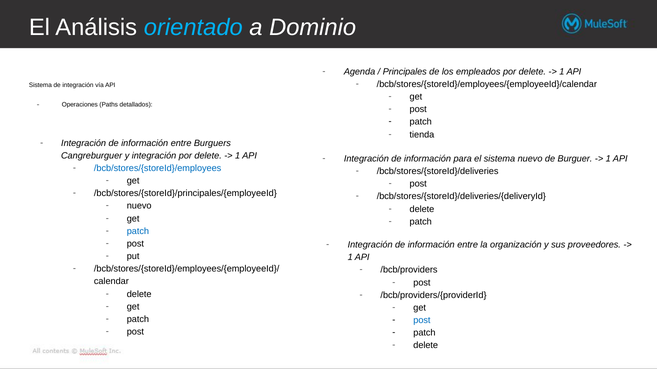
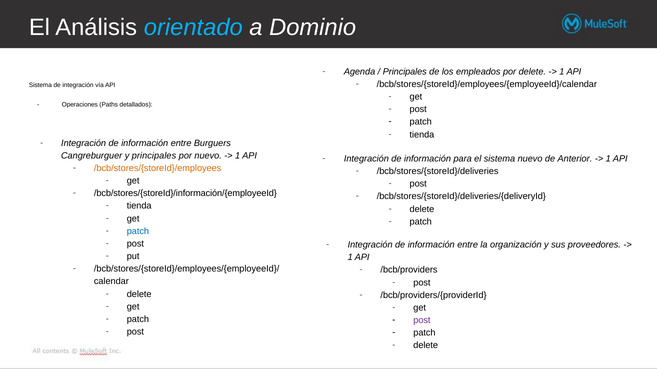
y integración: integración -> principales
delete at (208, 156): delete -> nuevo
Burguer: Burguer -> Anterior
/bcb/stores/{storeId}/employees colour: blue -> orange
/bcb/stores/{storeId}/principales/{employeeId: /bcb/stores/{storeId}/principales/{employeeId -> /bcb/stores/{storeId}/información/{employeeId
nuevo at (139, 206): nuevo -> tienda
post at (422, 321) colour: blue -> purple
